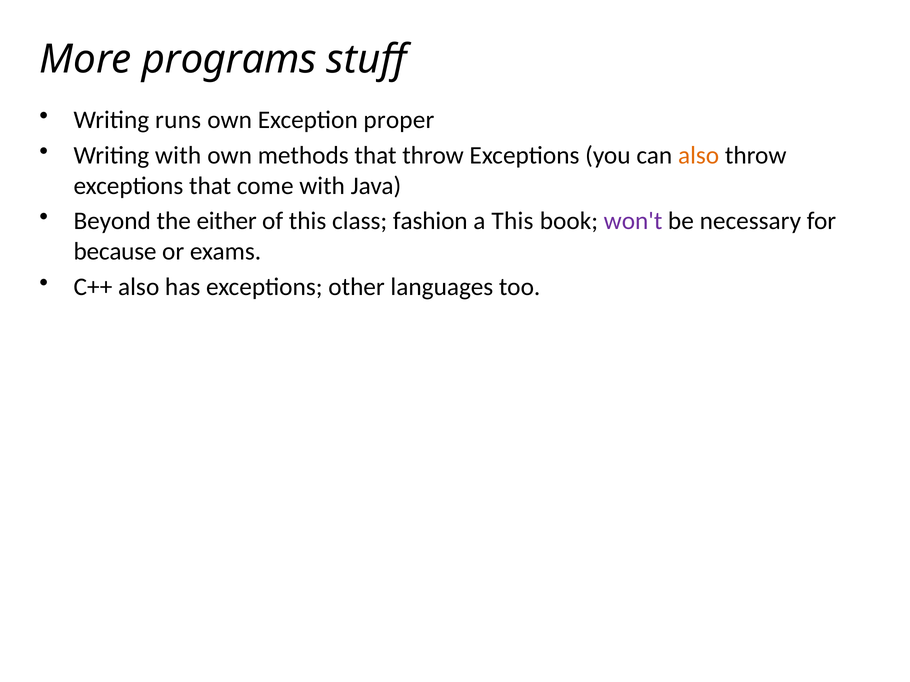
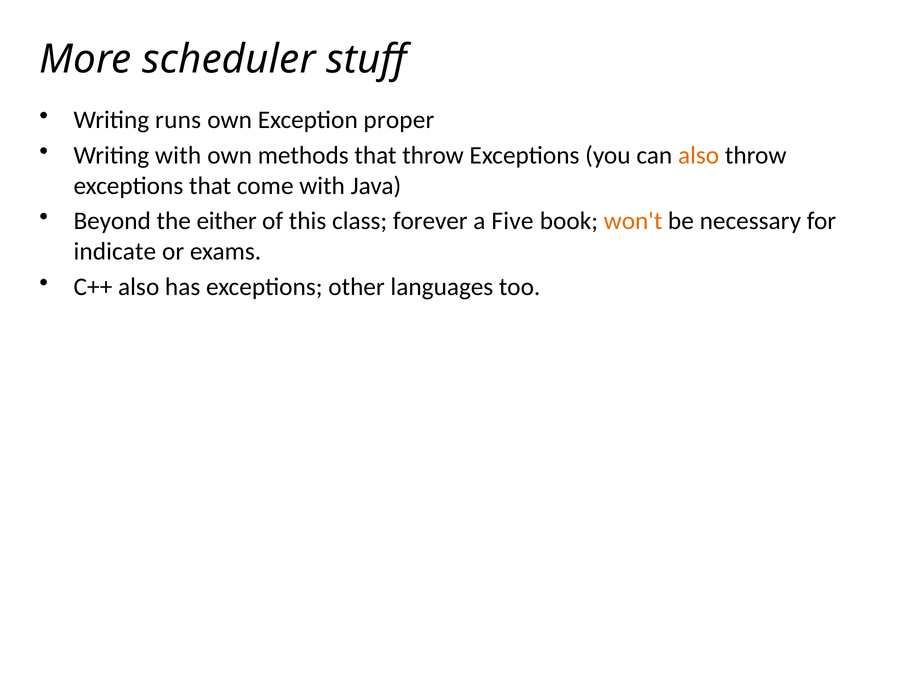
programs: programs -> scheduler
fashion: fashion -> forever
a This: This -> Five
won't colour: purple -> orange
because: because -> indicate
